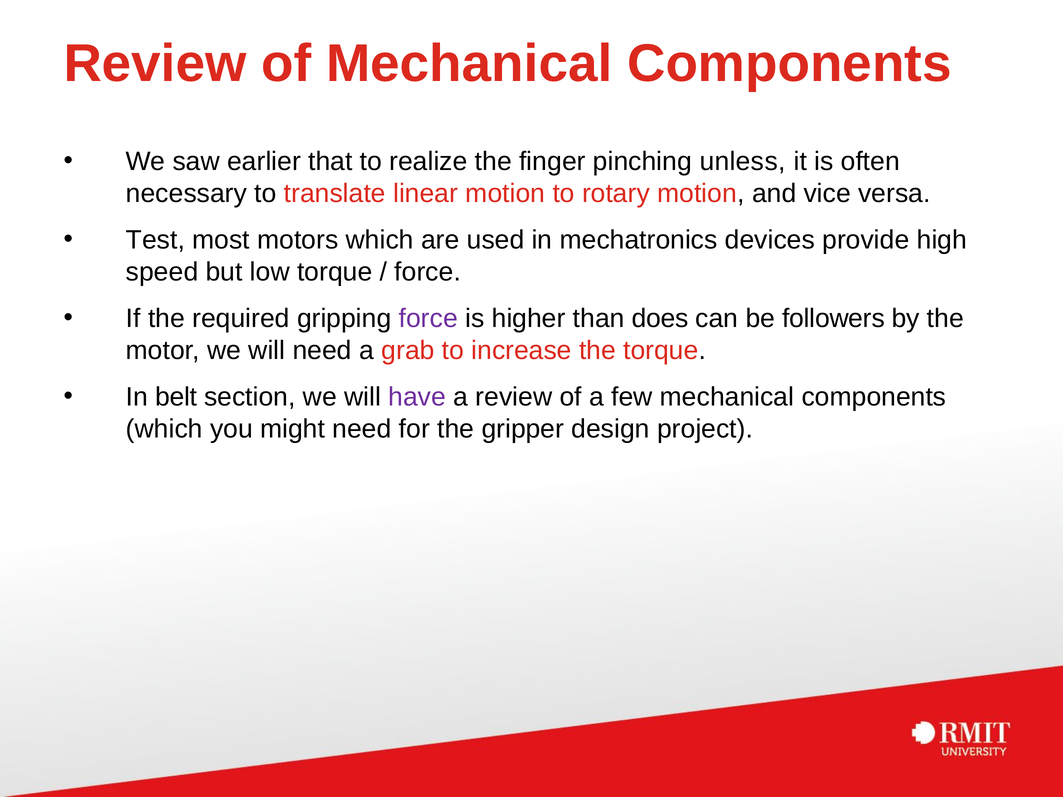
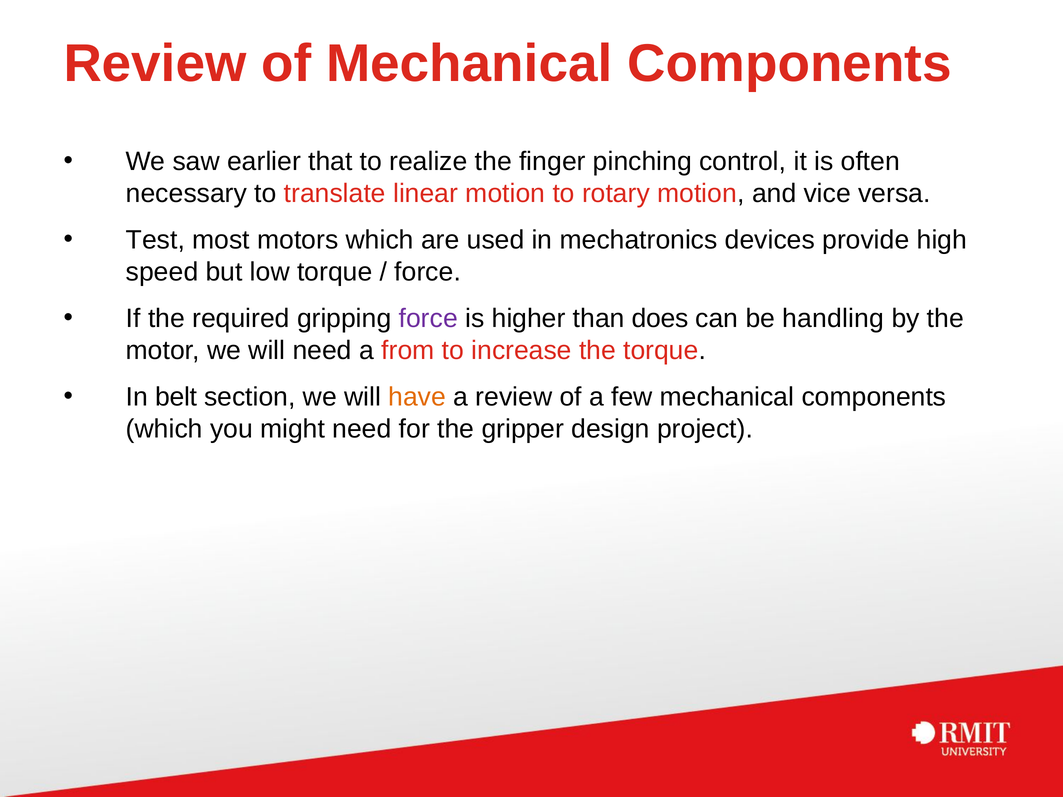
unless: unless -> control
followers: followers -> handling
grab: grab -> from
have colour: purple -> orange
